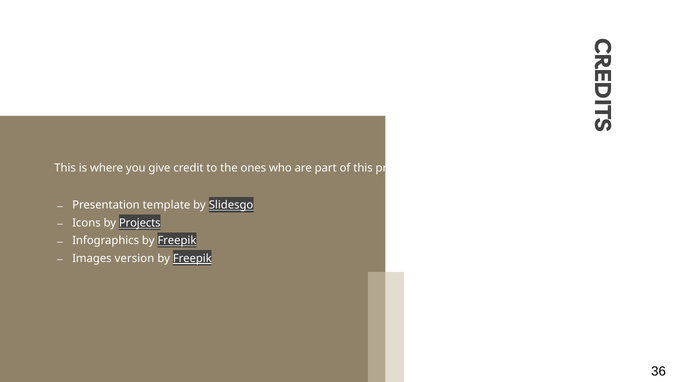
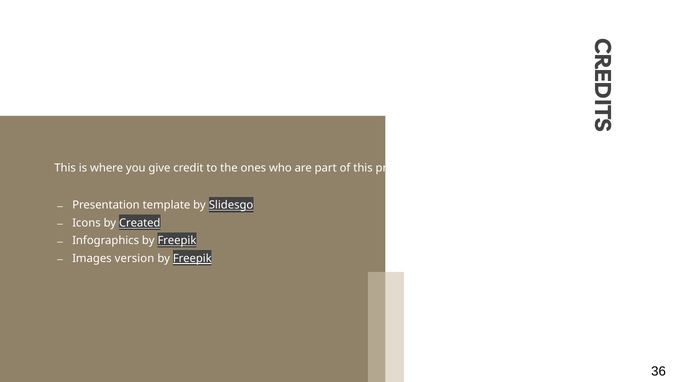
Projects: Projects -> Created
